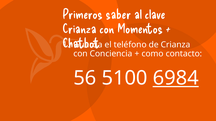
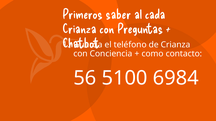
clave: clave -> cada
Momentos: Momentos -> Preguntas
6984 underline: present -> none
